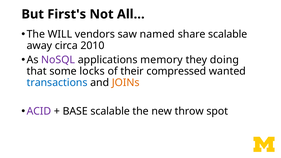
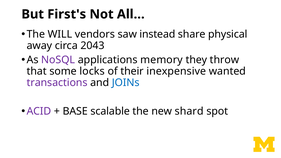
named: named -> instead
share scalable: scalable -> physical
2010: 2010 -> 2043
doing: doing -> throw
compressed: compressed -> inexpensive
transactions colour: blue -> purple
JOINs colour: orange -> blue
throw: throw -> shard
